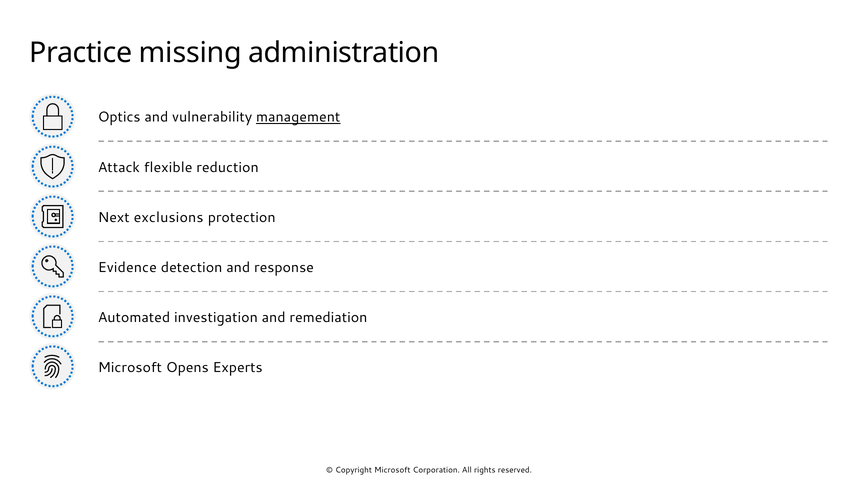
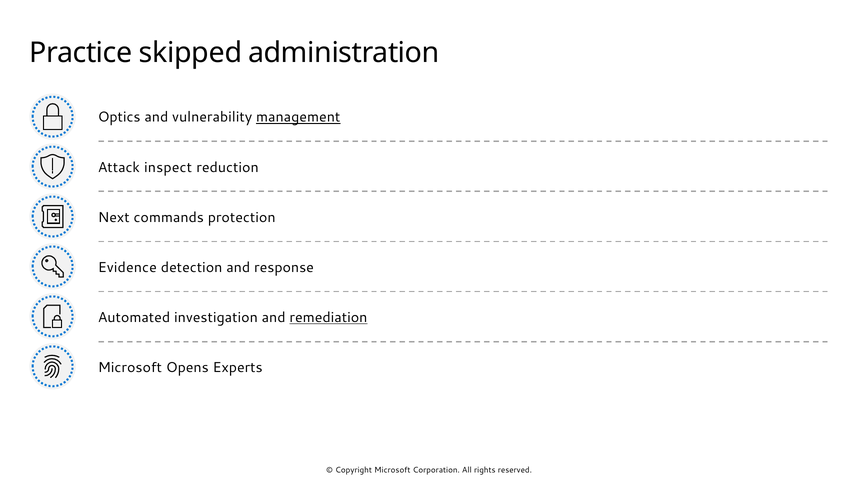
missing: missing -> skipped
flexible: flexible -> inspect
exclusions: exclusions -> commands
remediation underline: none -> present
